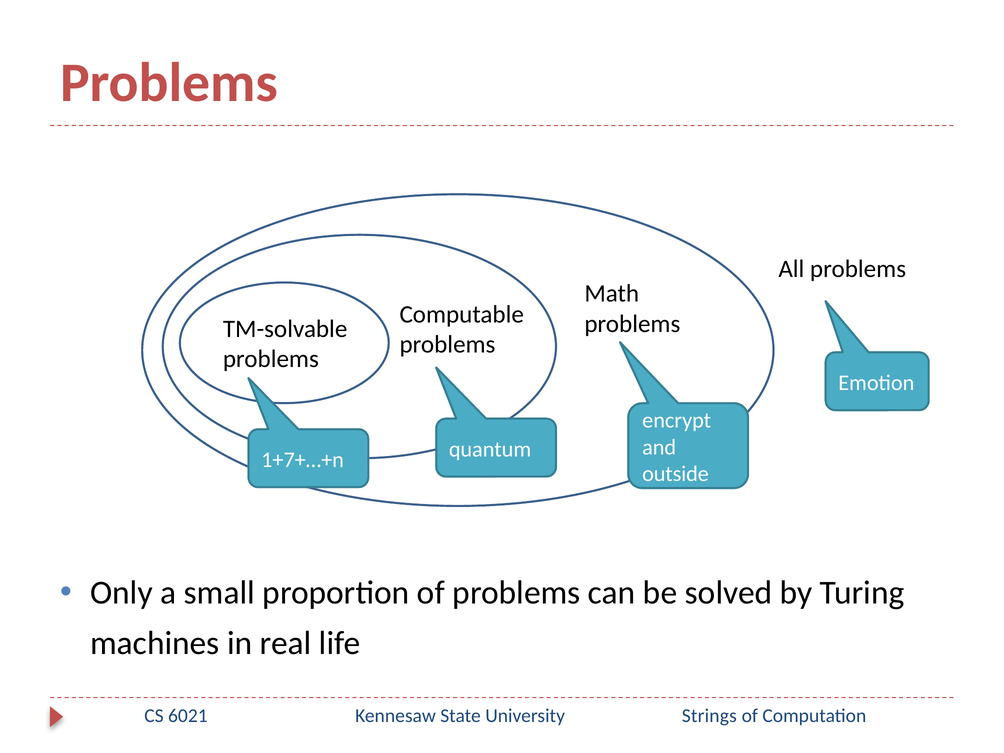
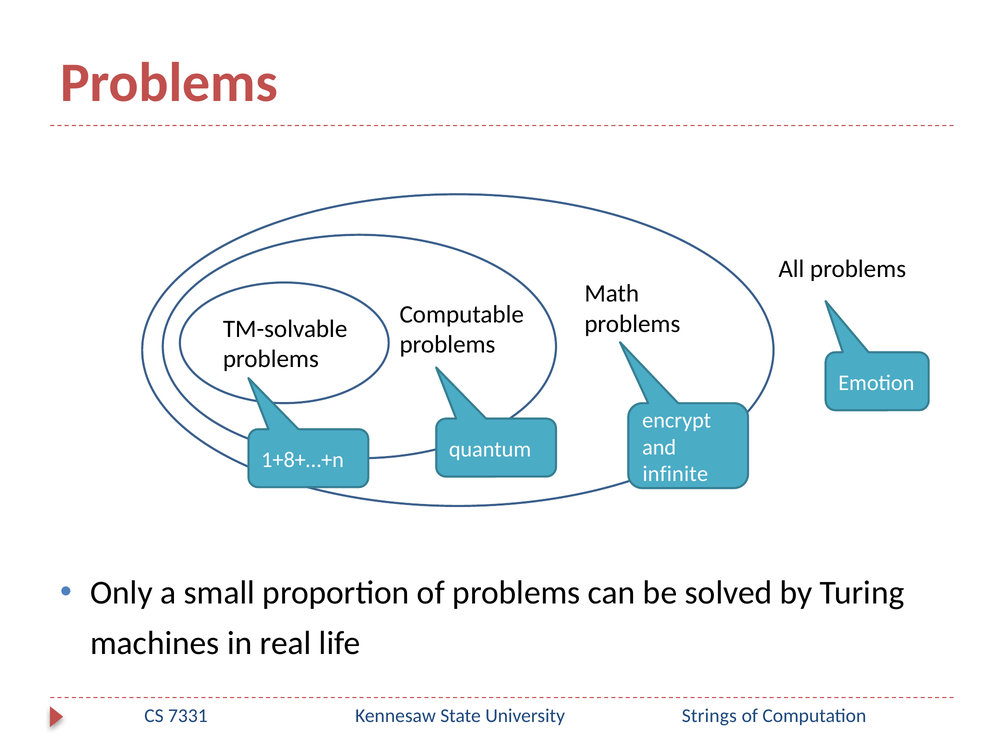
1+7+…+n: 1+7+…+n -> 1+8+…+n
outside: outside -> infinite
6021: 6021 -> 7331
